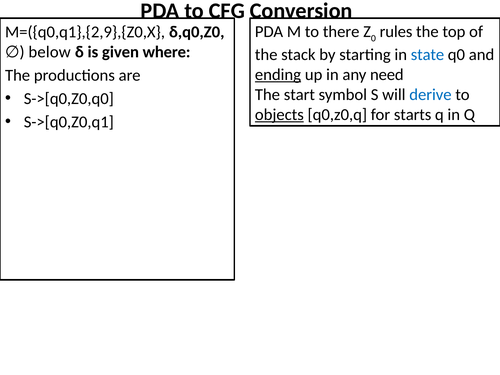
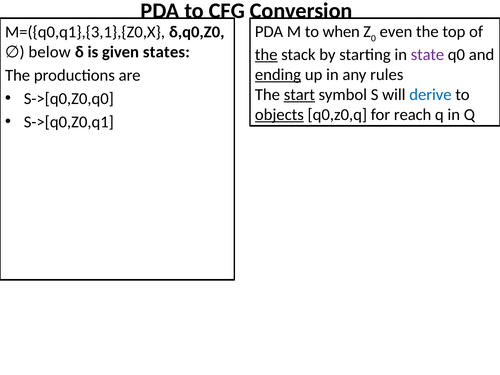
there: there -> when
rules: rules -> even
M=({q0,q1},{2,9},{Z0,X: M=({q0,q1},{2,9},{Z0,X -> M=({q0,q1},{3,1},{Z0,X
where: where -> states
the at (266, 55) underline: none -> present
state colour: blue -> purple
need: need -> rules
start underline: none -> present
starts: starts -> reach
